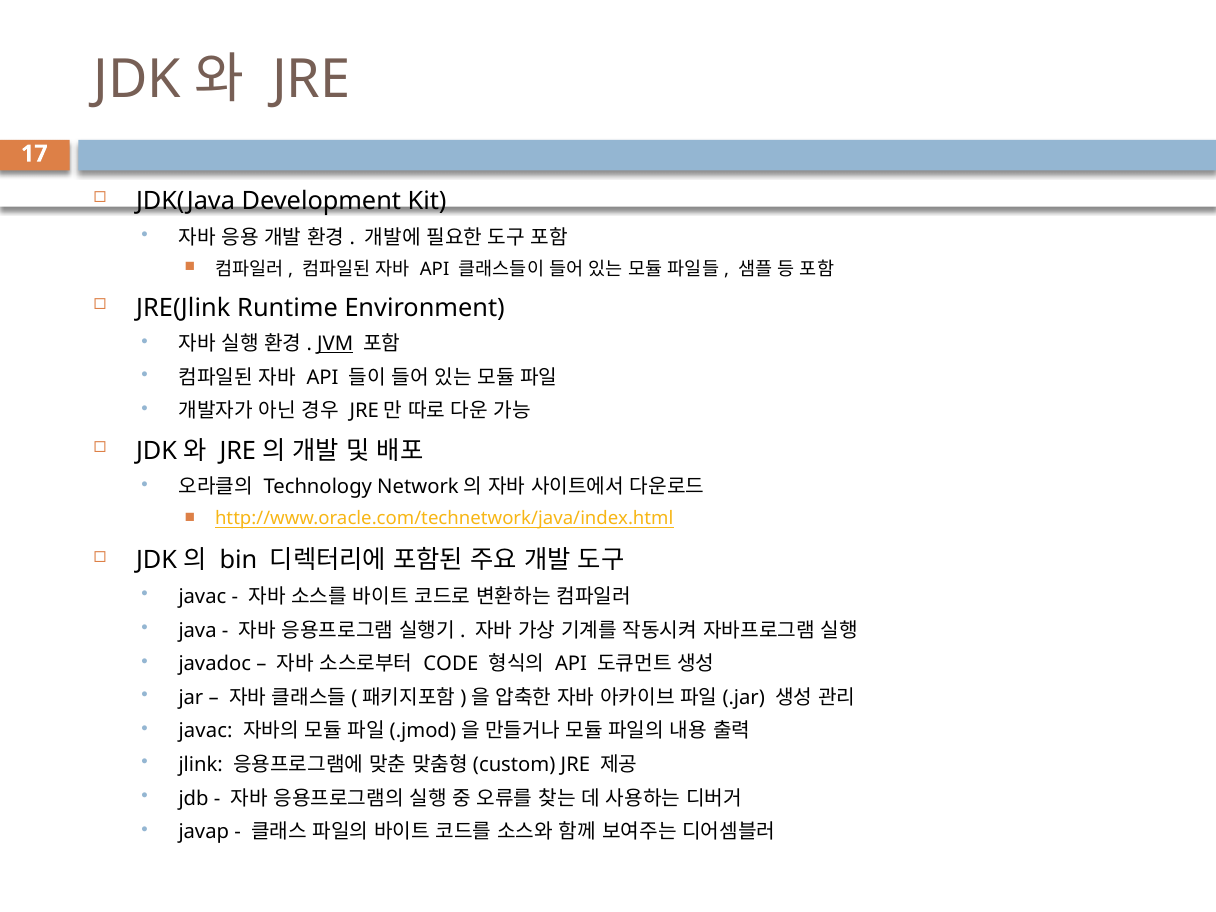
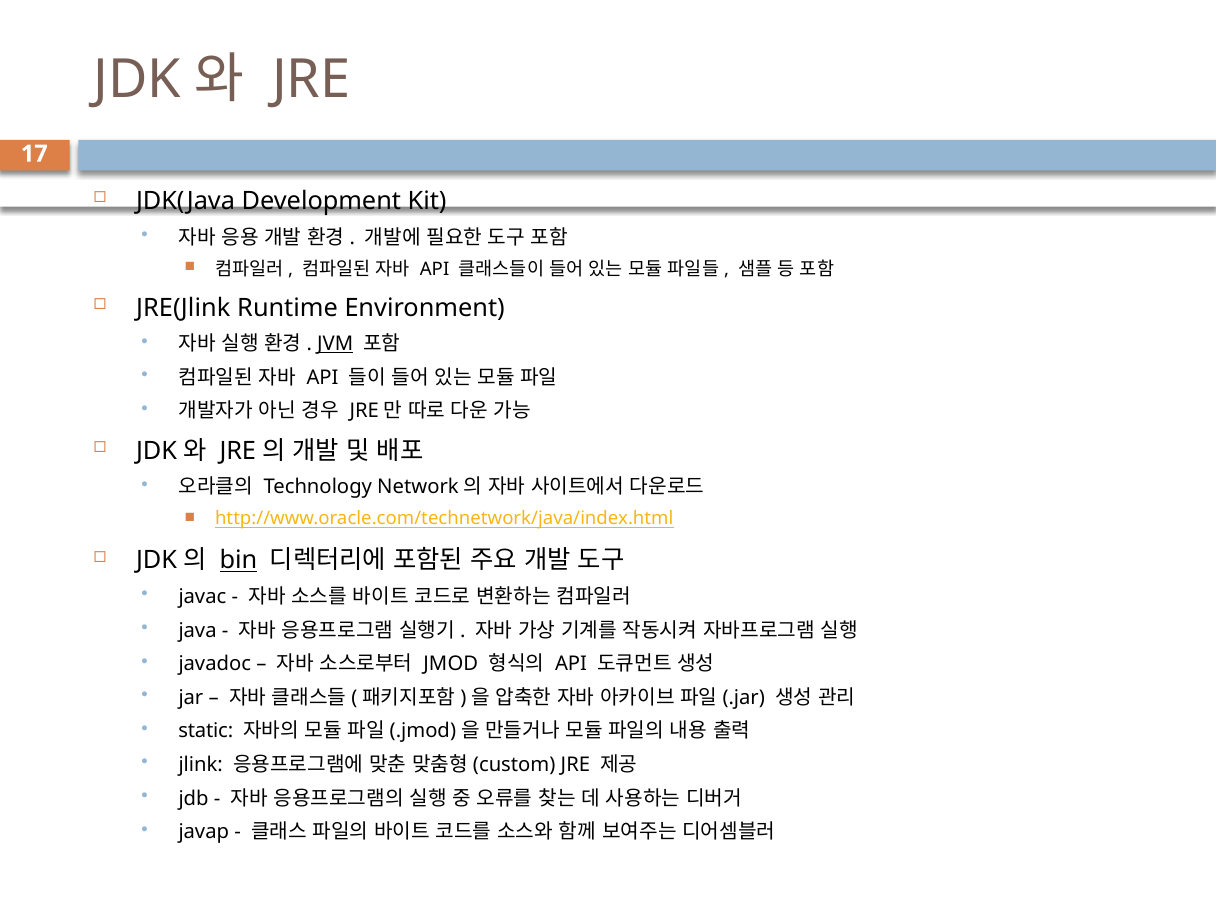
bin underline: none -> present
CODE: CODE -> JMOD
javac at (206, 731): javac -> static
